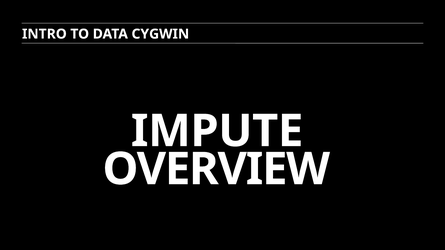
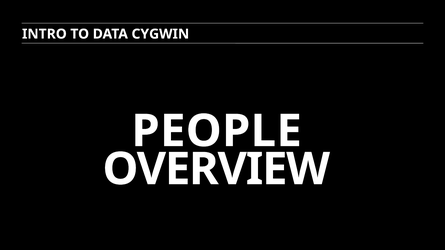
IMPUTE: IMPUTE -> PEOPLE
